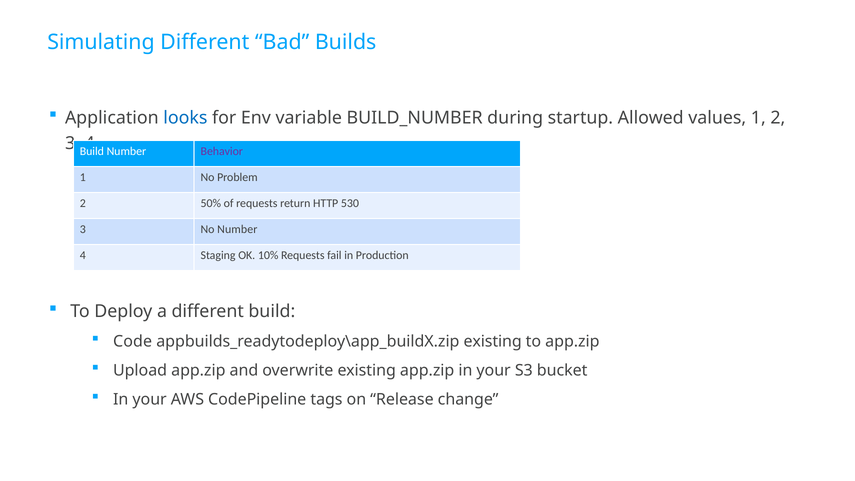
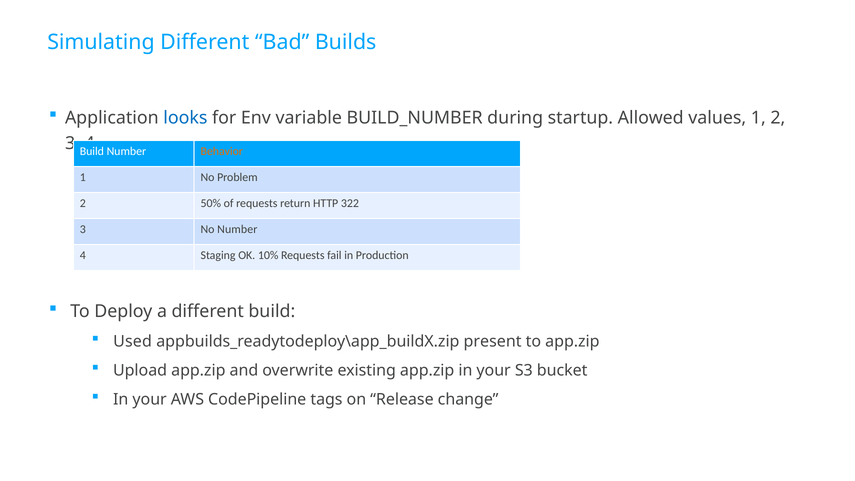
Behavior colour: purple -> orange
530: 530 -> 322
Code: Code -> Used
appbuilds_readytodeploy\app_buildX.zip existing: existing -> present
